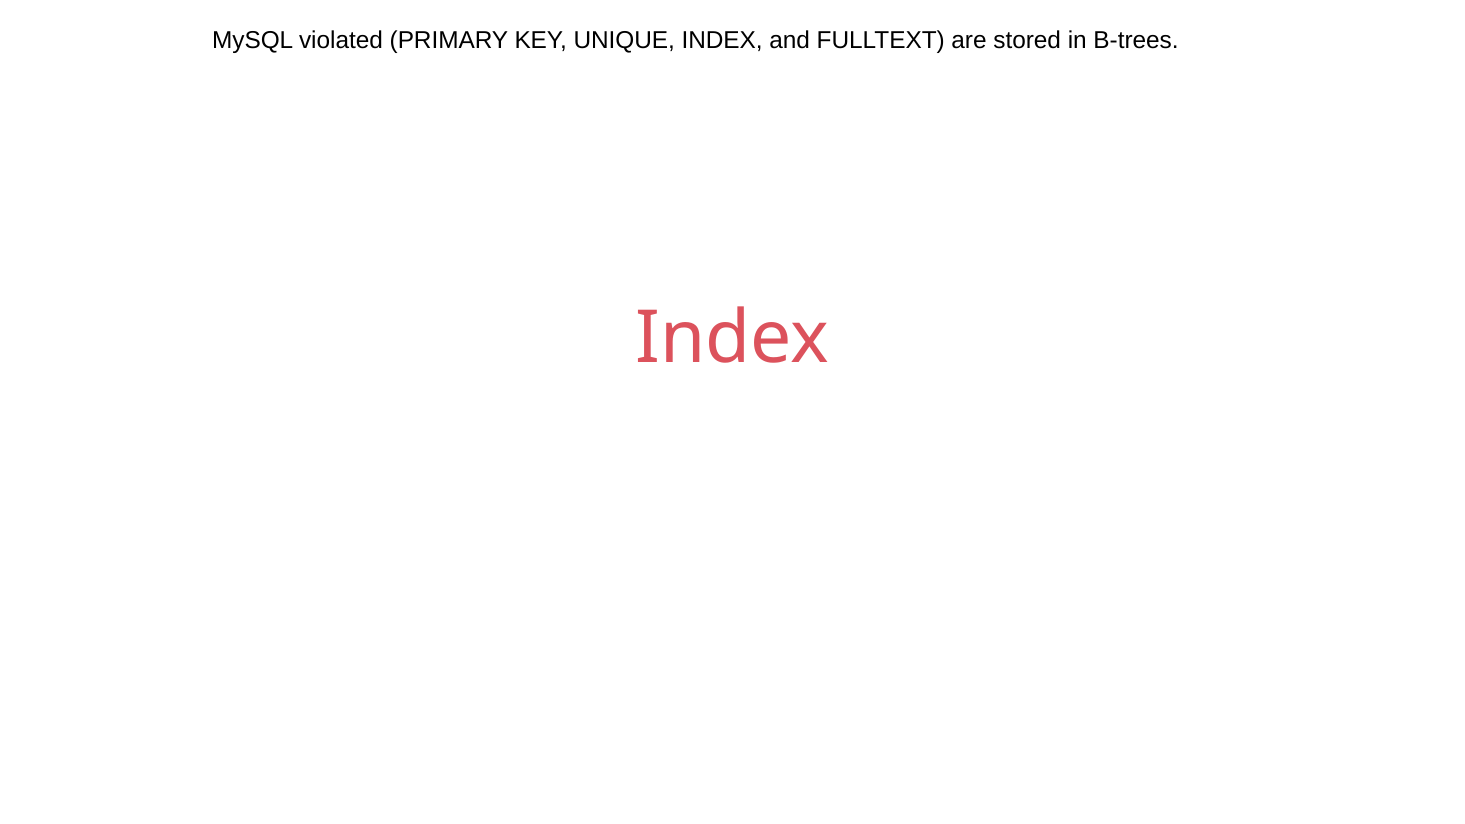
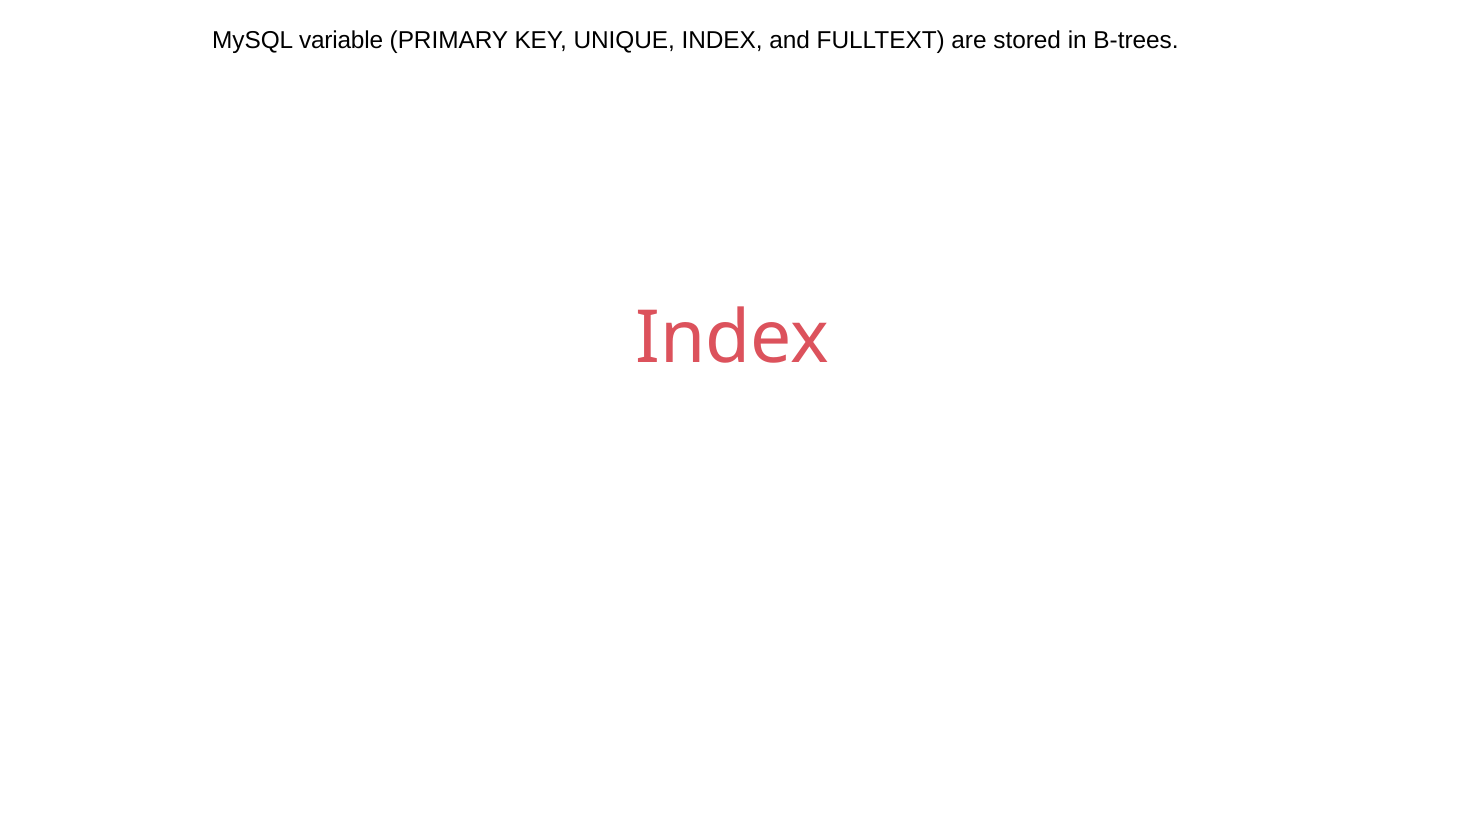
violated: violated -> variable
